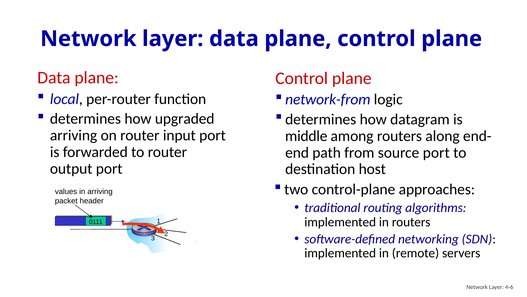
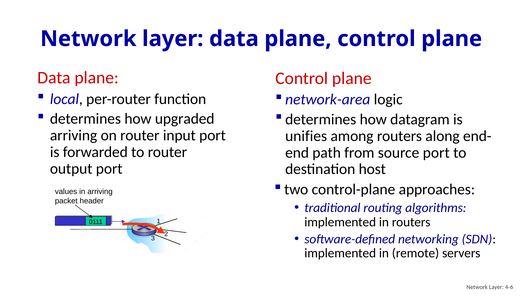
network-from: network-from -> network-area
middle: middle -> unifies
